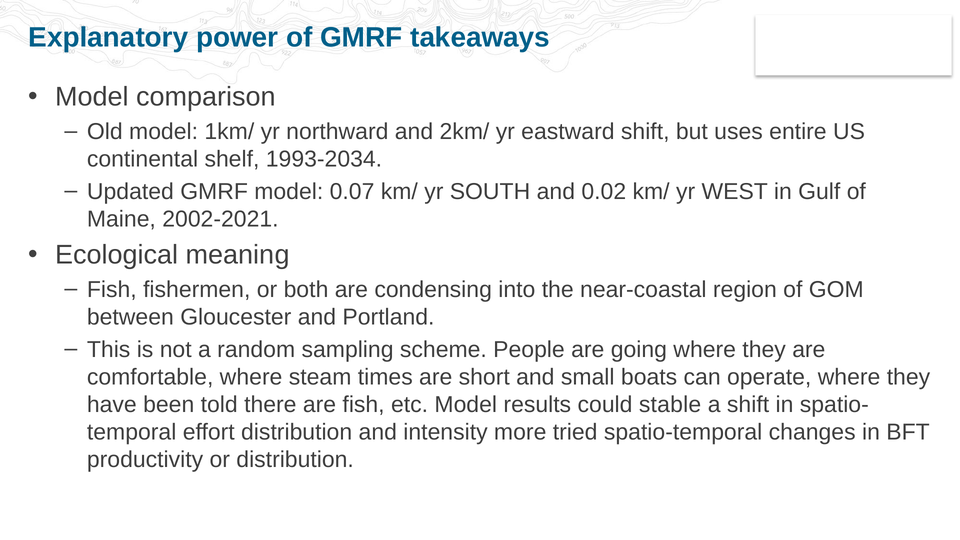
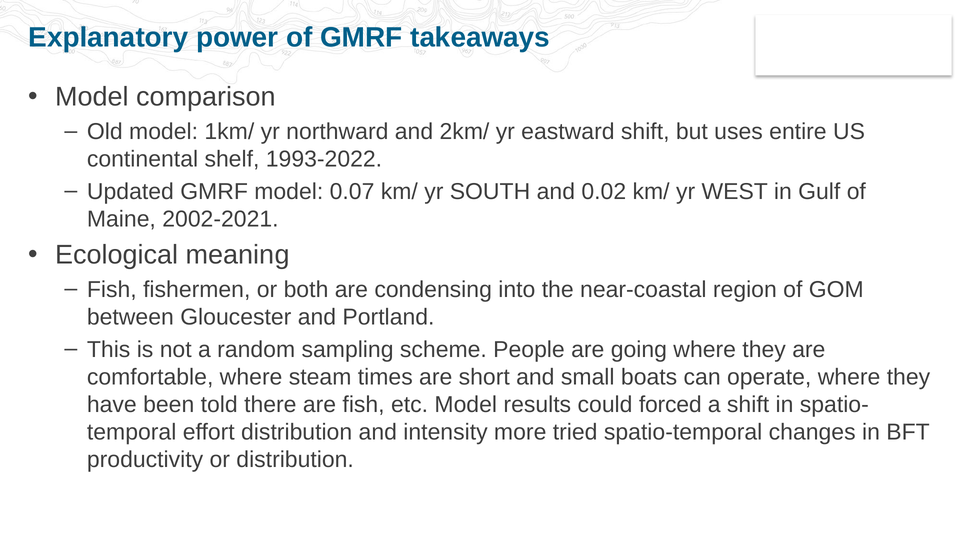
1993-2034: 1993-2034 -> 1993-2022
stable: stable -> forced
